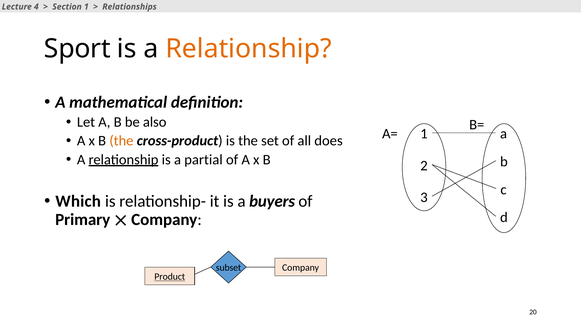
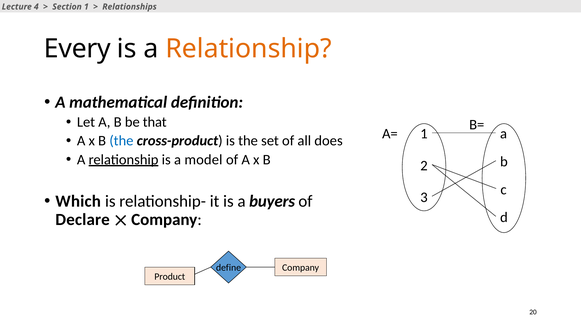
Sport: Sport -> Every
also: also -> that
the at (121, 141) colour: orange -> blue
partial: partial -> model
Primary: Primary -> Declare
subset: subset -> define
Product underline: present -> none
